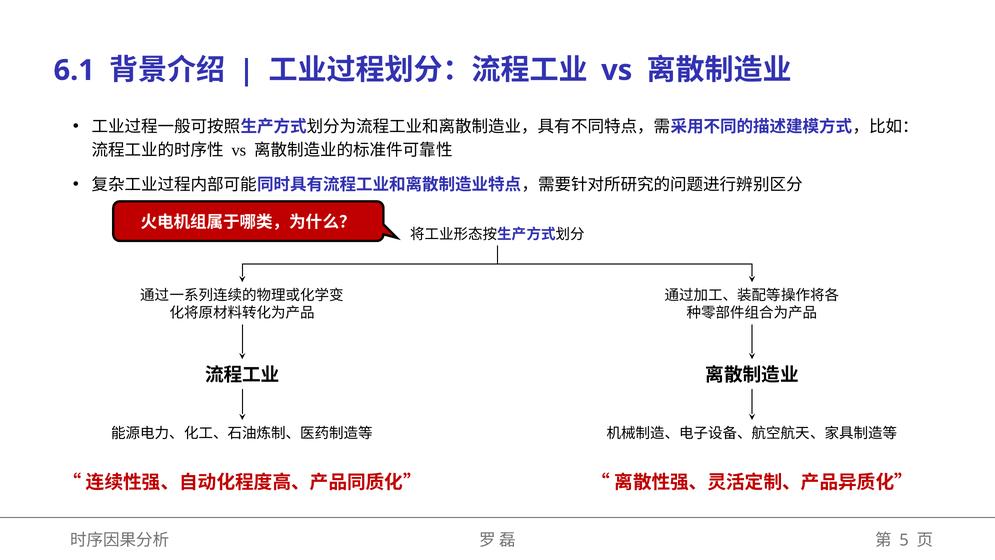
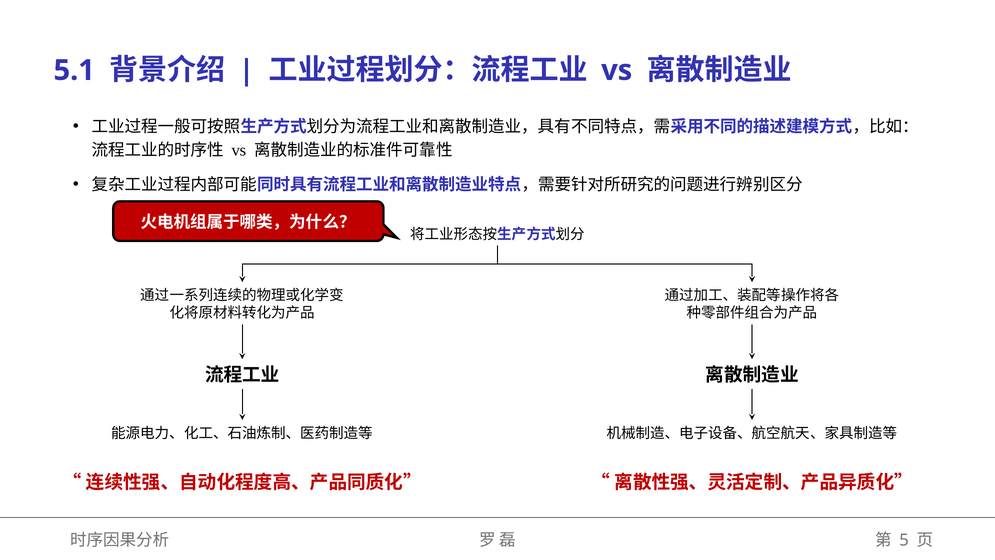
6.1: 6.1 -> 5.1
